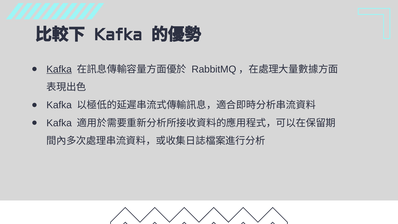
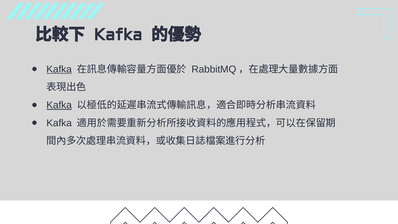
Kafka at (59, 105) underline: none -> present
